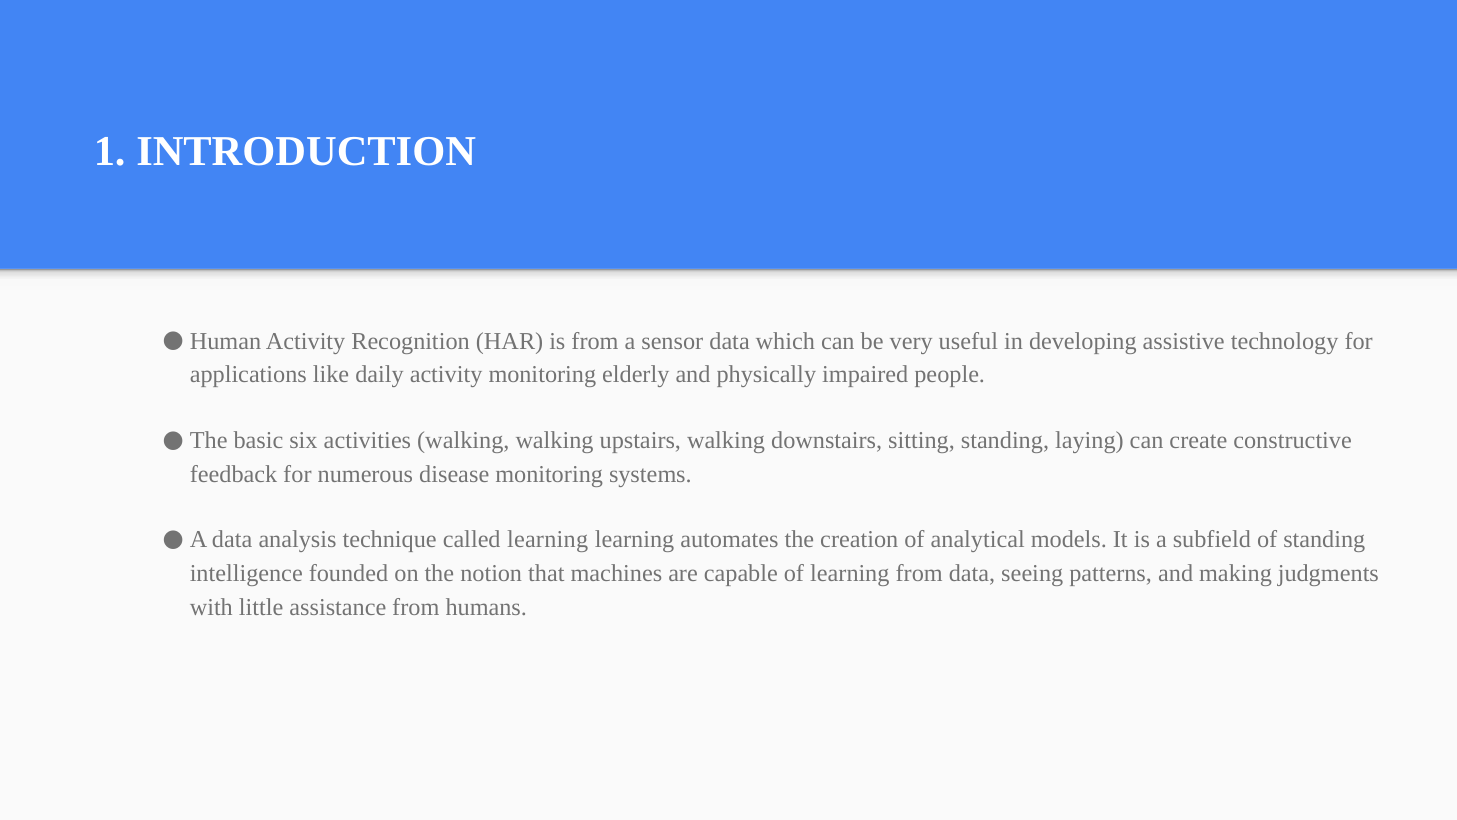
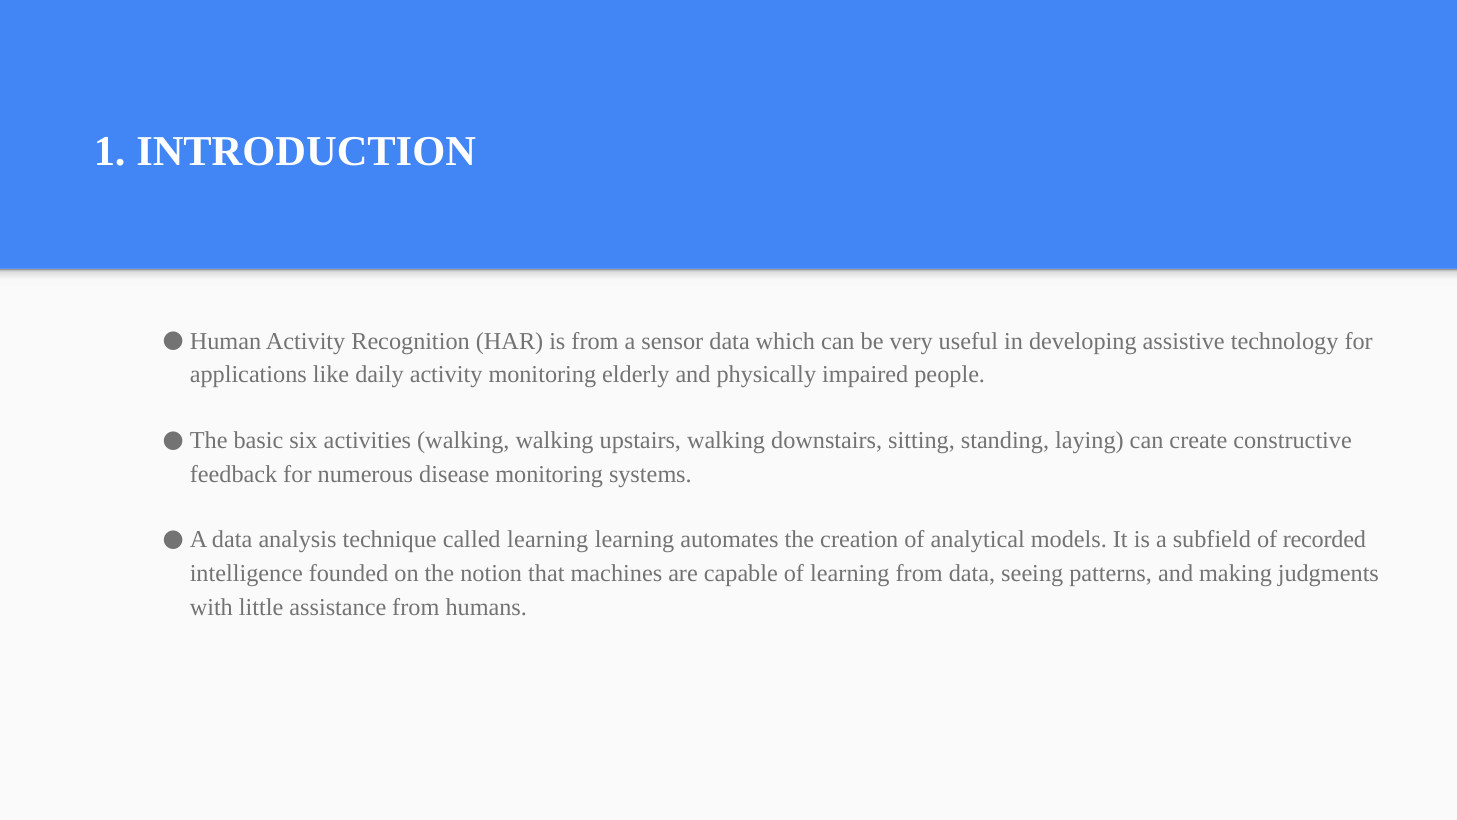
of standing: standing -> recorded
